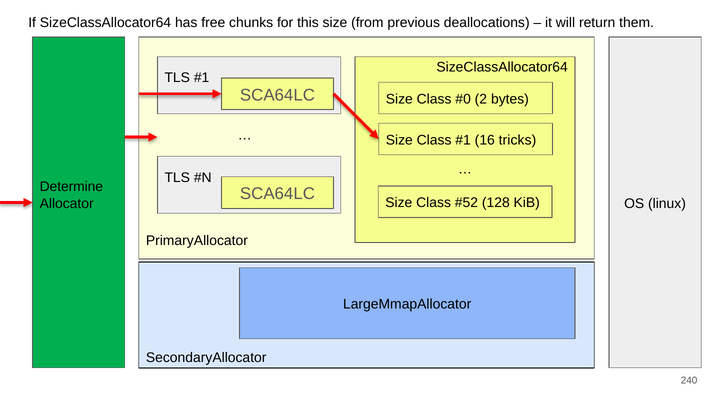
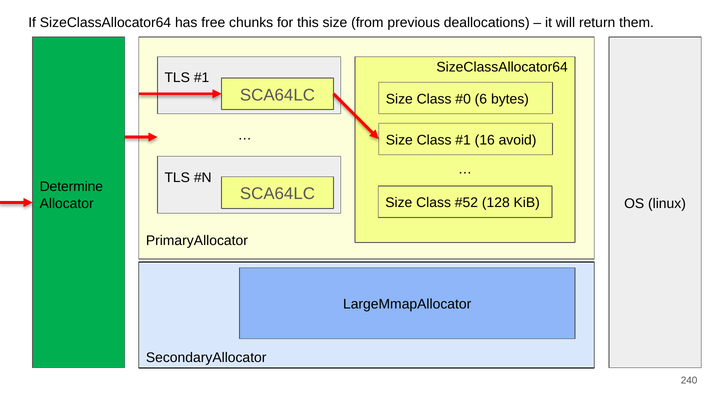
2: 2 -> 6
tricks: tricks -> avoid
